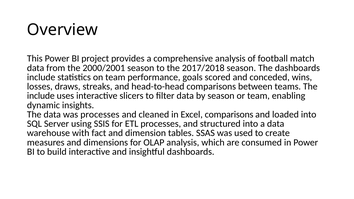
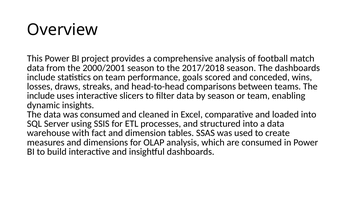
was processes: processes -> consumed
Excel comparisons: comparisons -> comparative
